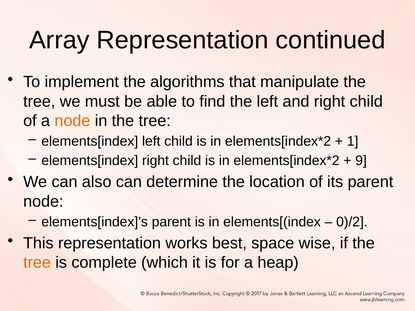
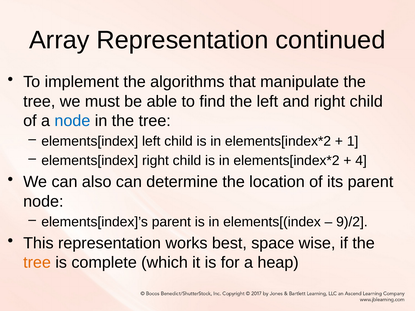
node at (72, 121) colour: orange -> blue
9: 9 -> 4
0)/2: 0)/2 -> 9)/2
